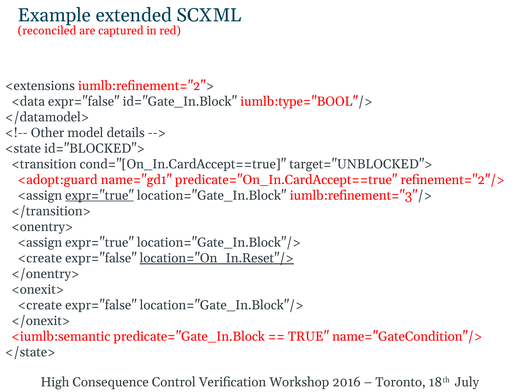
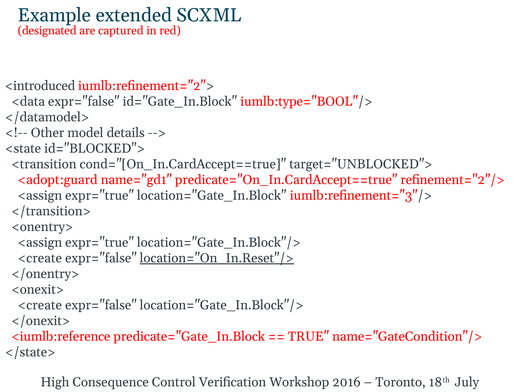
reconciled: reconciled -> designated
<extensions: <extensions -> <introduced
expr="true at (100, 196) underline: present -> none
<iumlb:semantic: <iumlb:semantic -> <iumlb:reference
